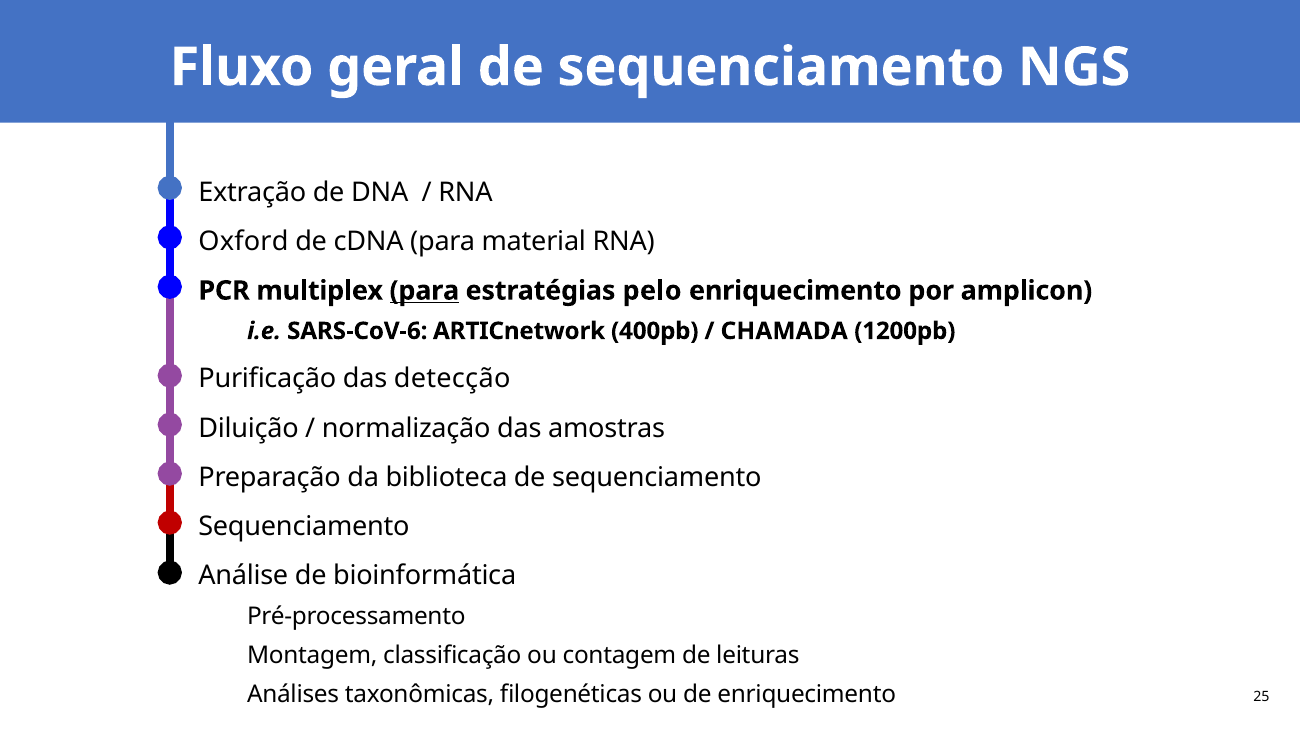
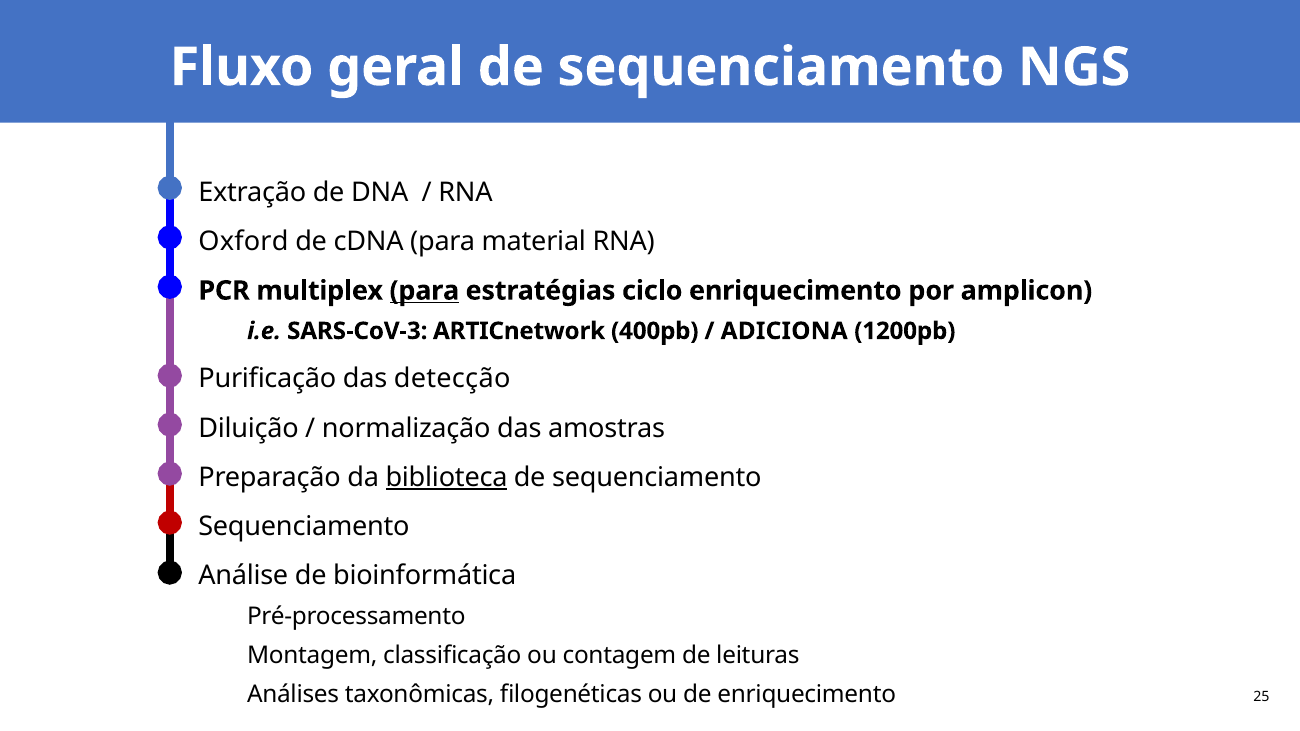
pelo: pelo -> ciclo
SARS-CoV-6: SARS-CoV-6 -> SARS-CoV-3
CHAMADA: CHAMADA -> ADICIONA
biblioteca underline: none -> present
